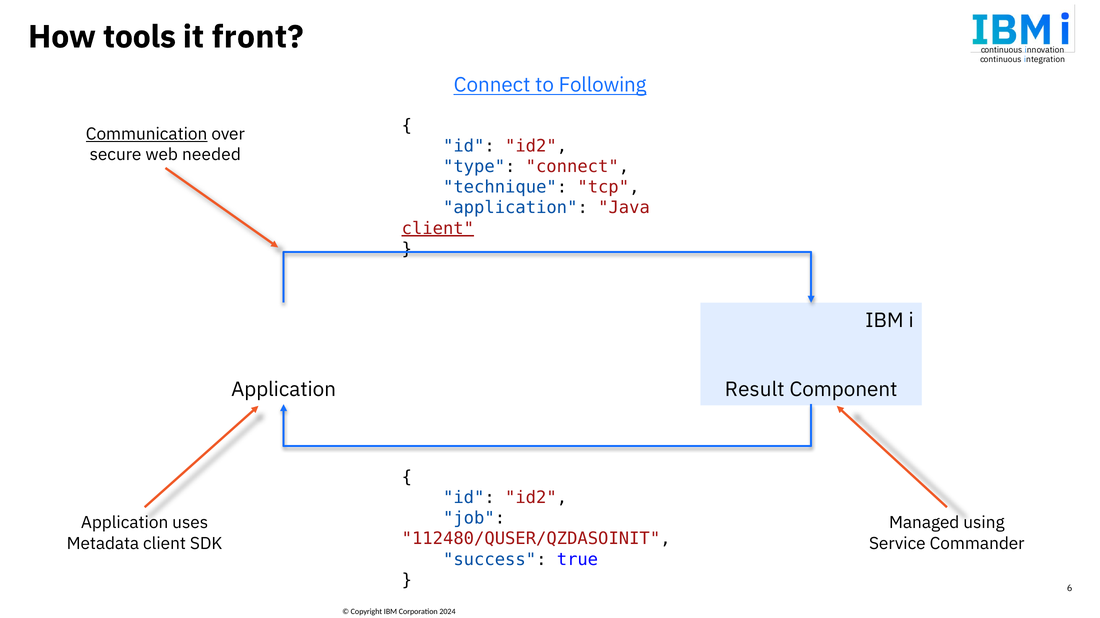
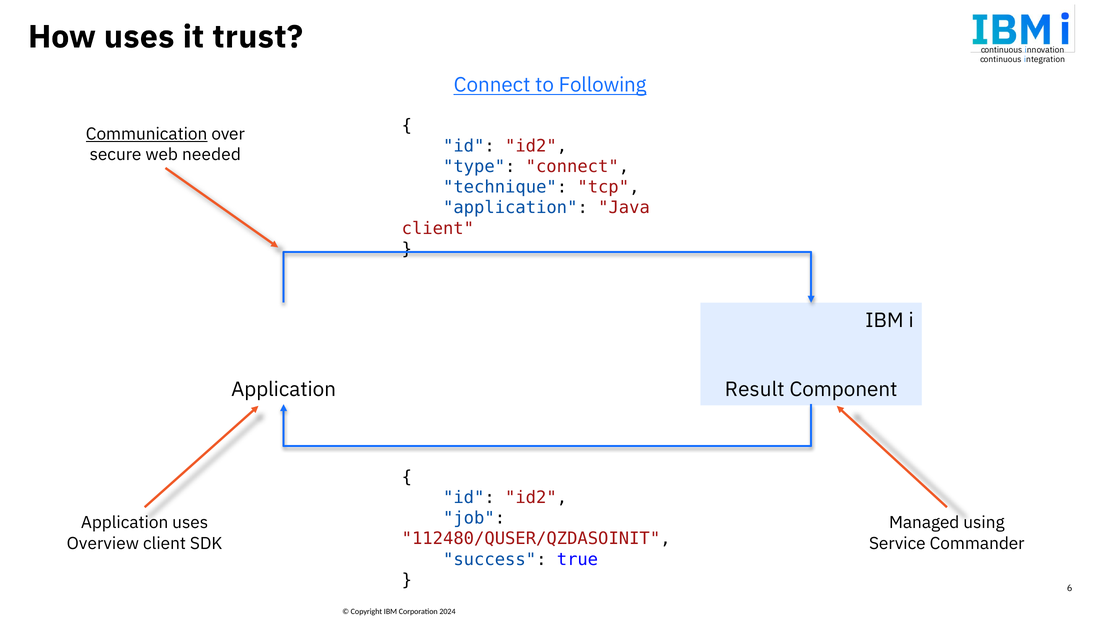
How tools: tools -> uses
front: front -> trust
client at (438, 229) underline: present -> none
Metadata: Metadata -> Overview
